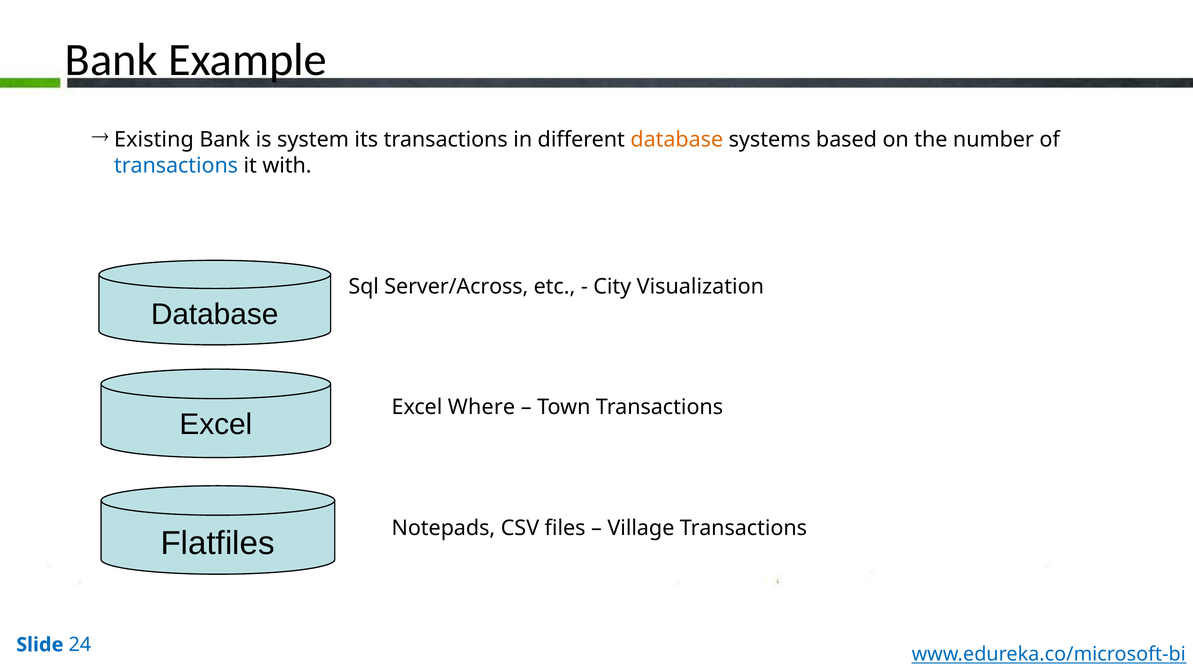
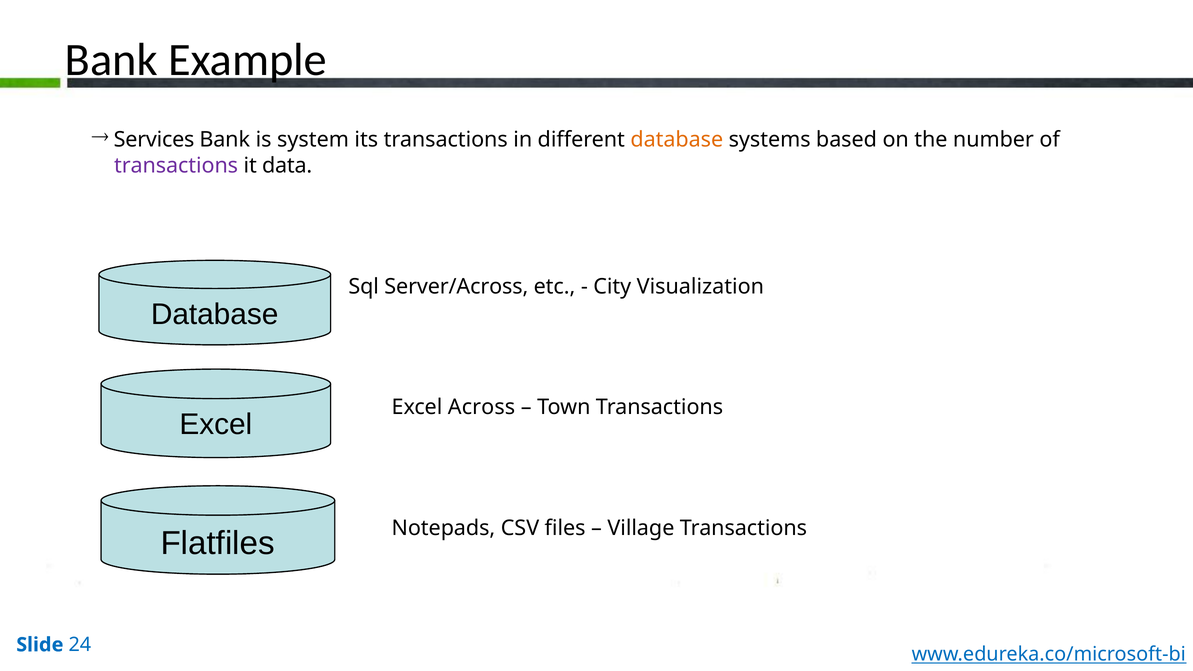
Existing: Existing -> Services
transactions at (176, 166) colour: blue -> purple
with: with -> data
Where: Where -> Across
